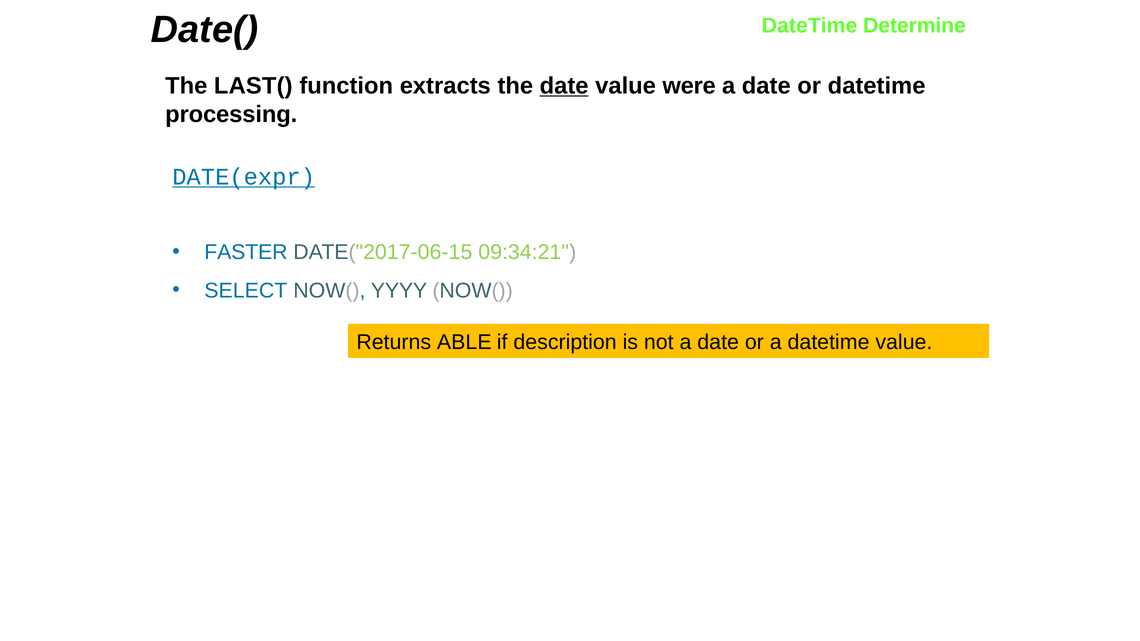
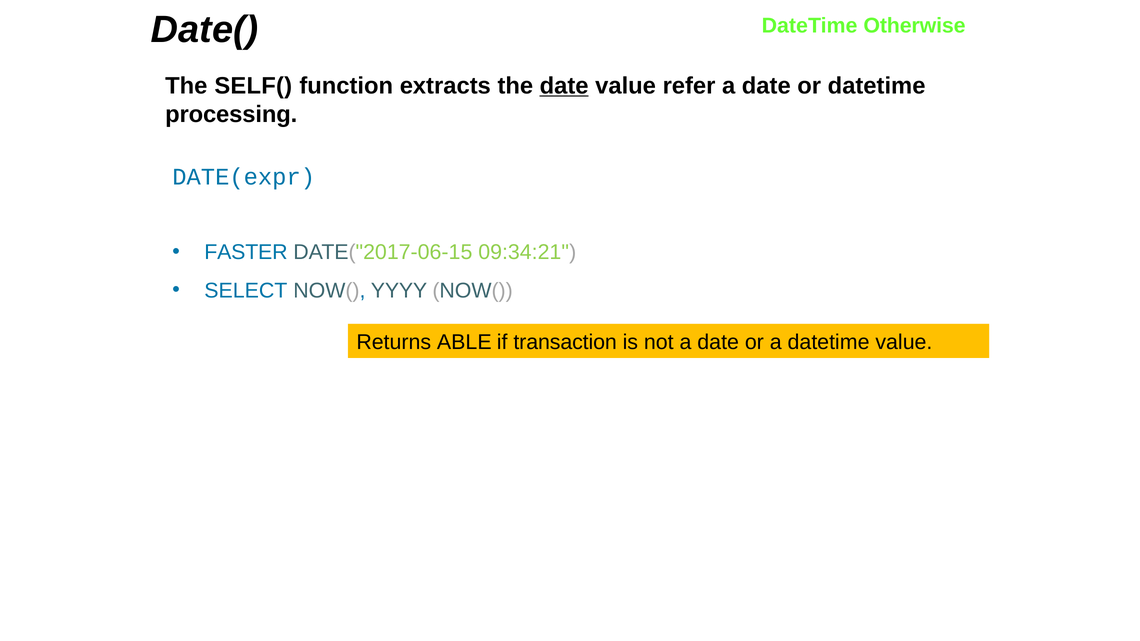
Determine: Determine -> Otherwise
LAST(: LAST( -> SELF(
were: were -> refer
DATE(expr underline: present -> none
description: description -> transaction
